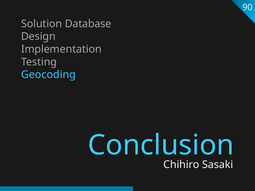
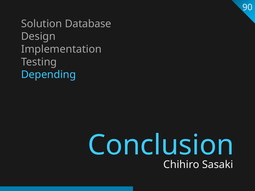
Geocoding: Geocoding -> Depending
